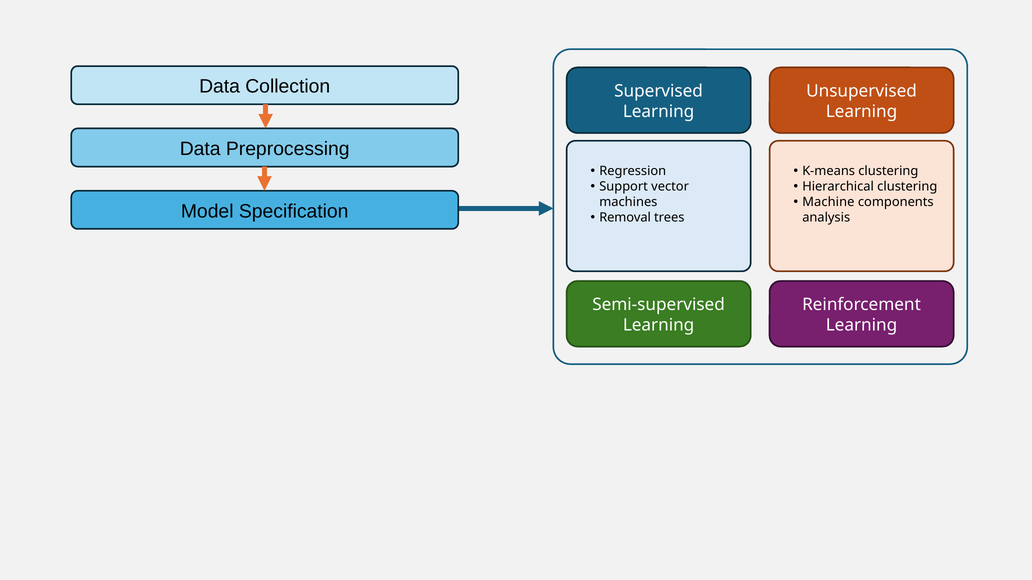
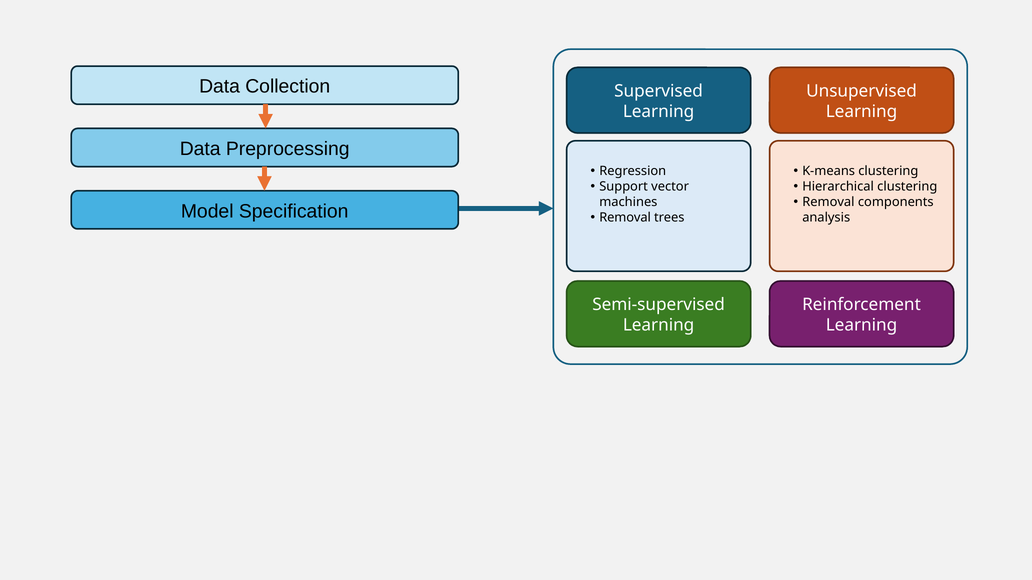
Machine at (828, 202): Machine -> Removal
